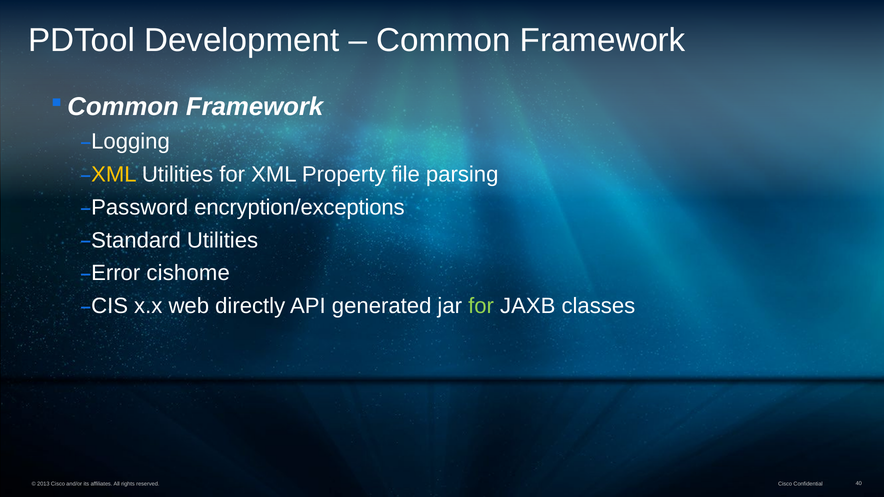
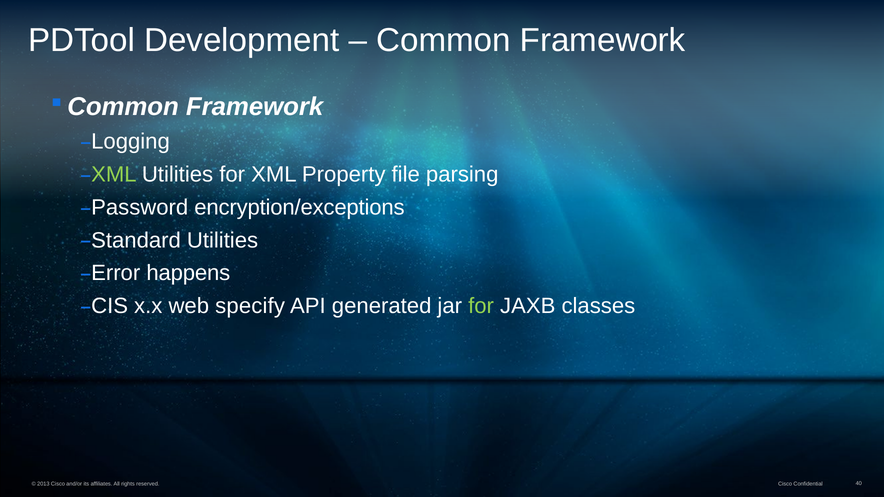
XML at (114, 175) colour: yellow -> light green
cishome: cishome -> happens
directly: directly -> specify
